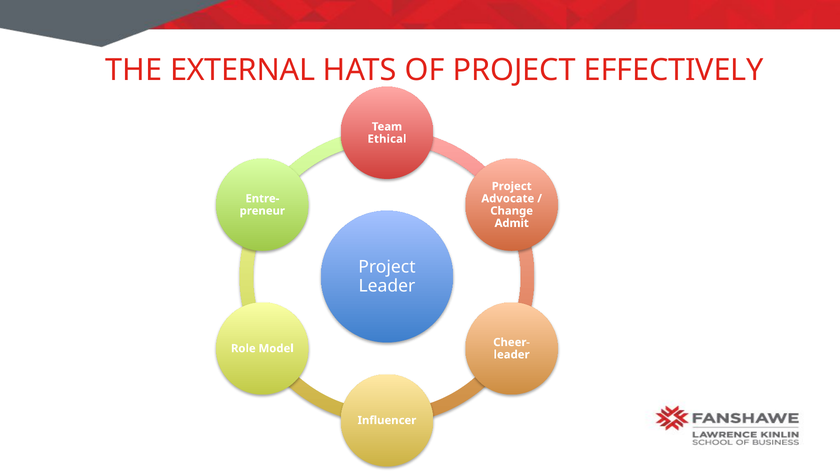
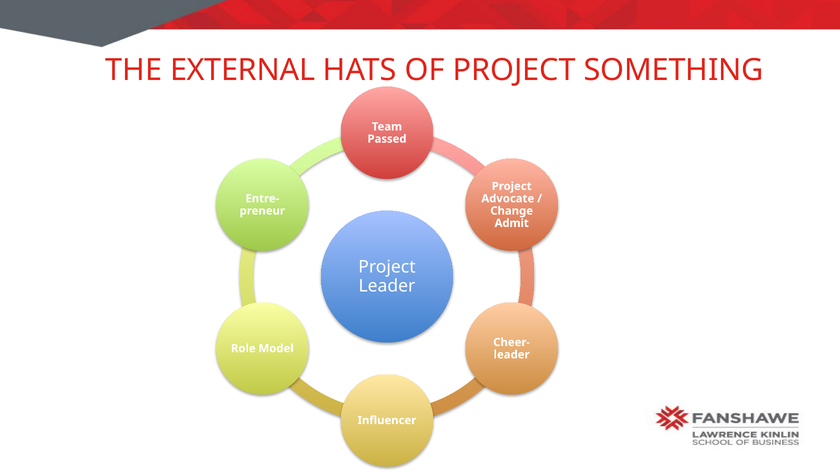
EFFECTIVELY: EFFECTIVELY -> SOMETHING
Ethical: Ethical -> Passed
